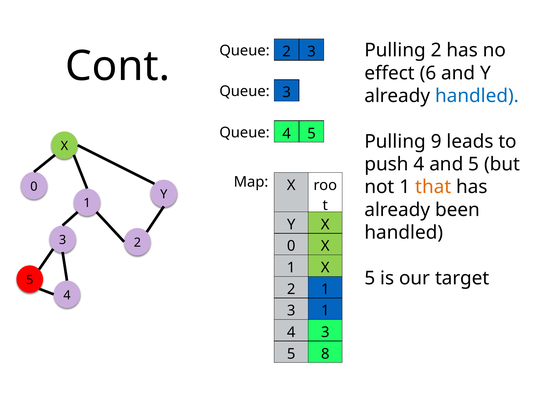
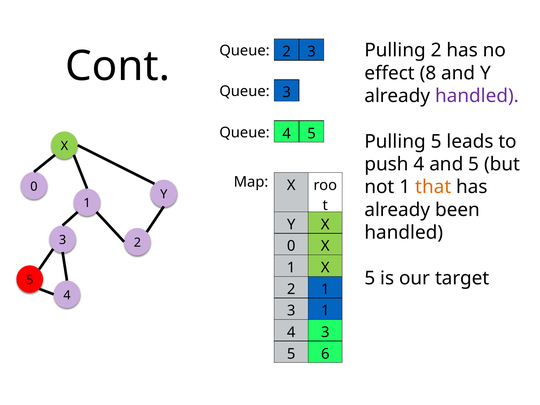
6: 6 -> 8
handled at (477, 96) colour: blue -> purple
Pulling 9: 9 -> 5
8: 8 -> 6
